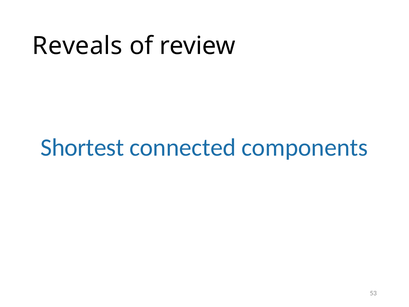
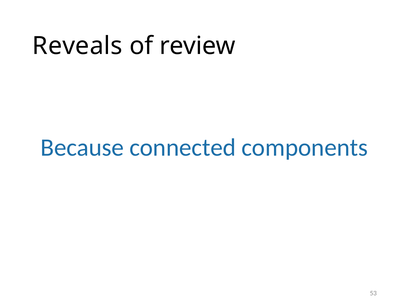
Shortest: Shortest -> Because
